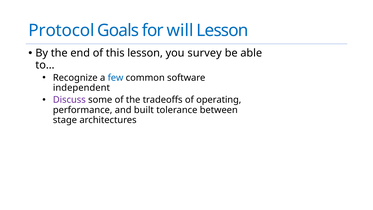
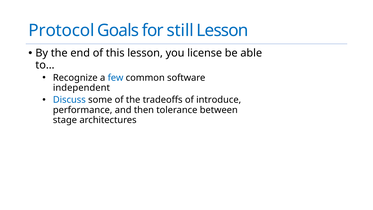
will: will -> still
survey: survey -> license
Discuss colour: purple -> blue
operating: operating -> introduce
built: built -> then
